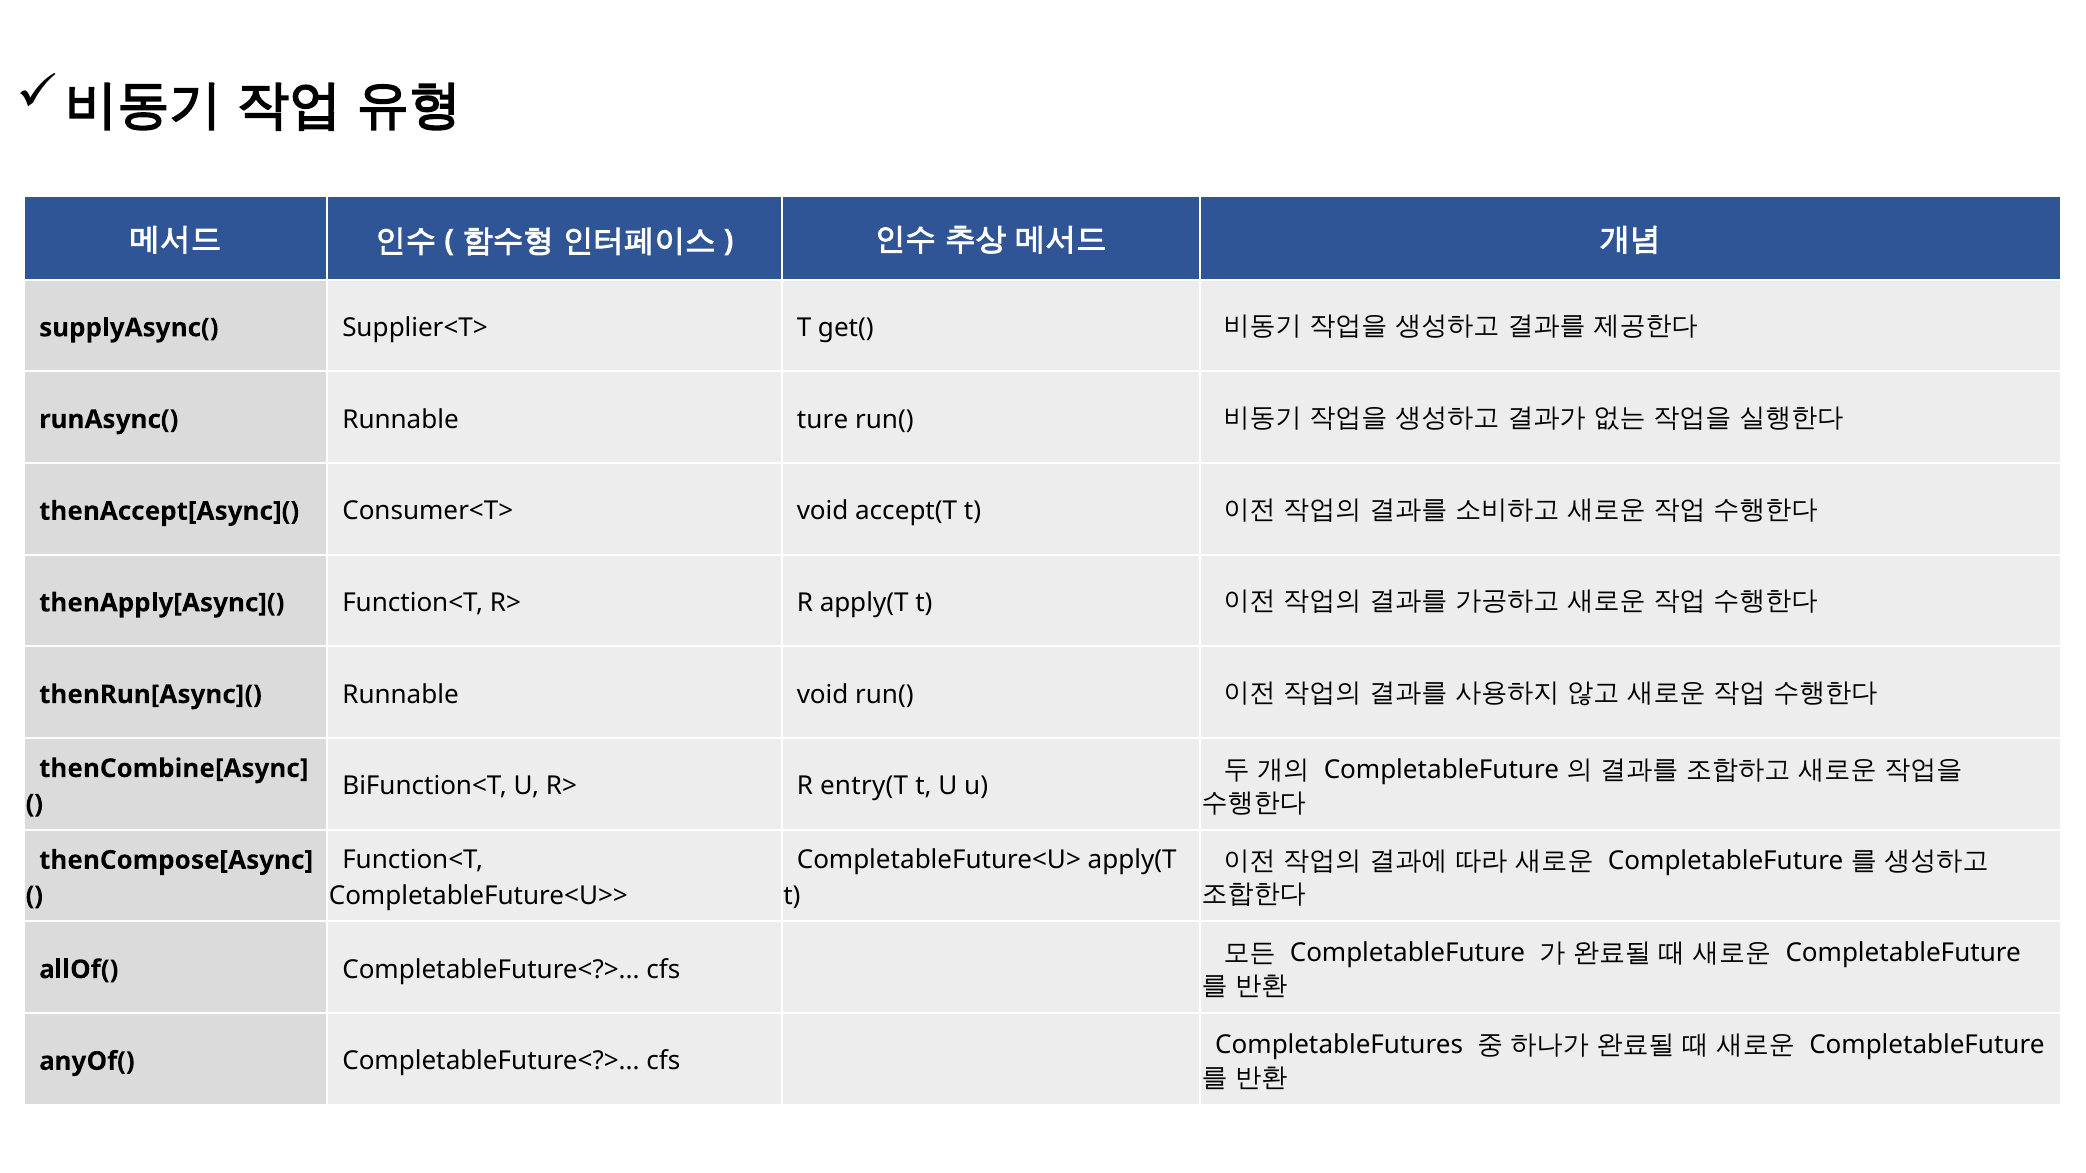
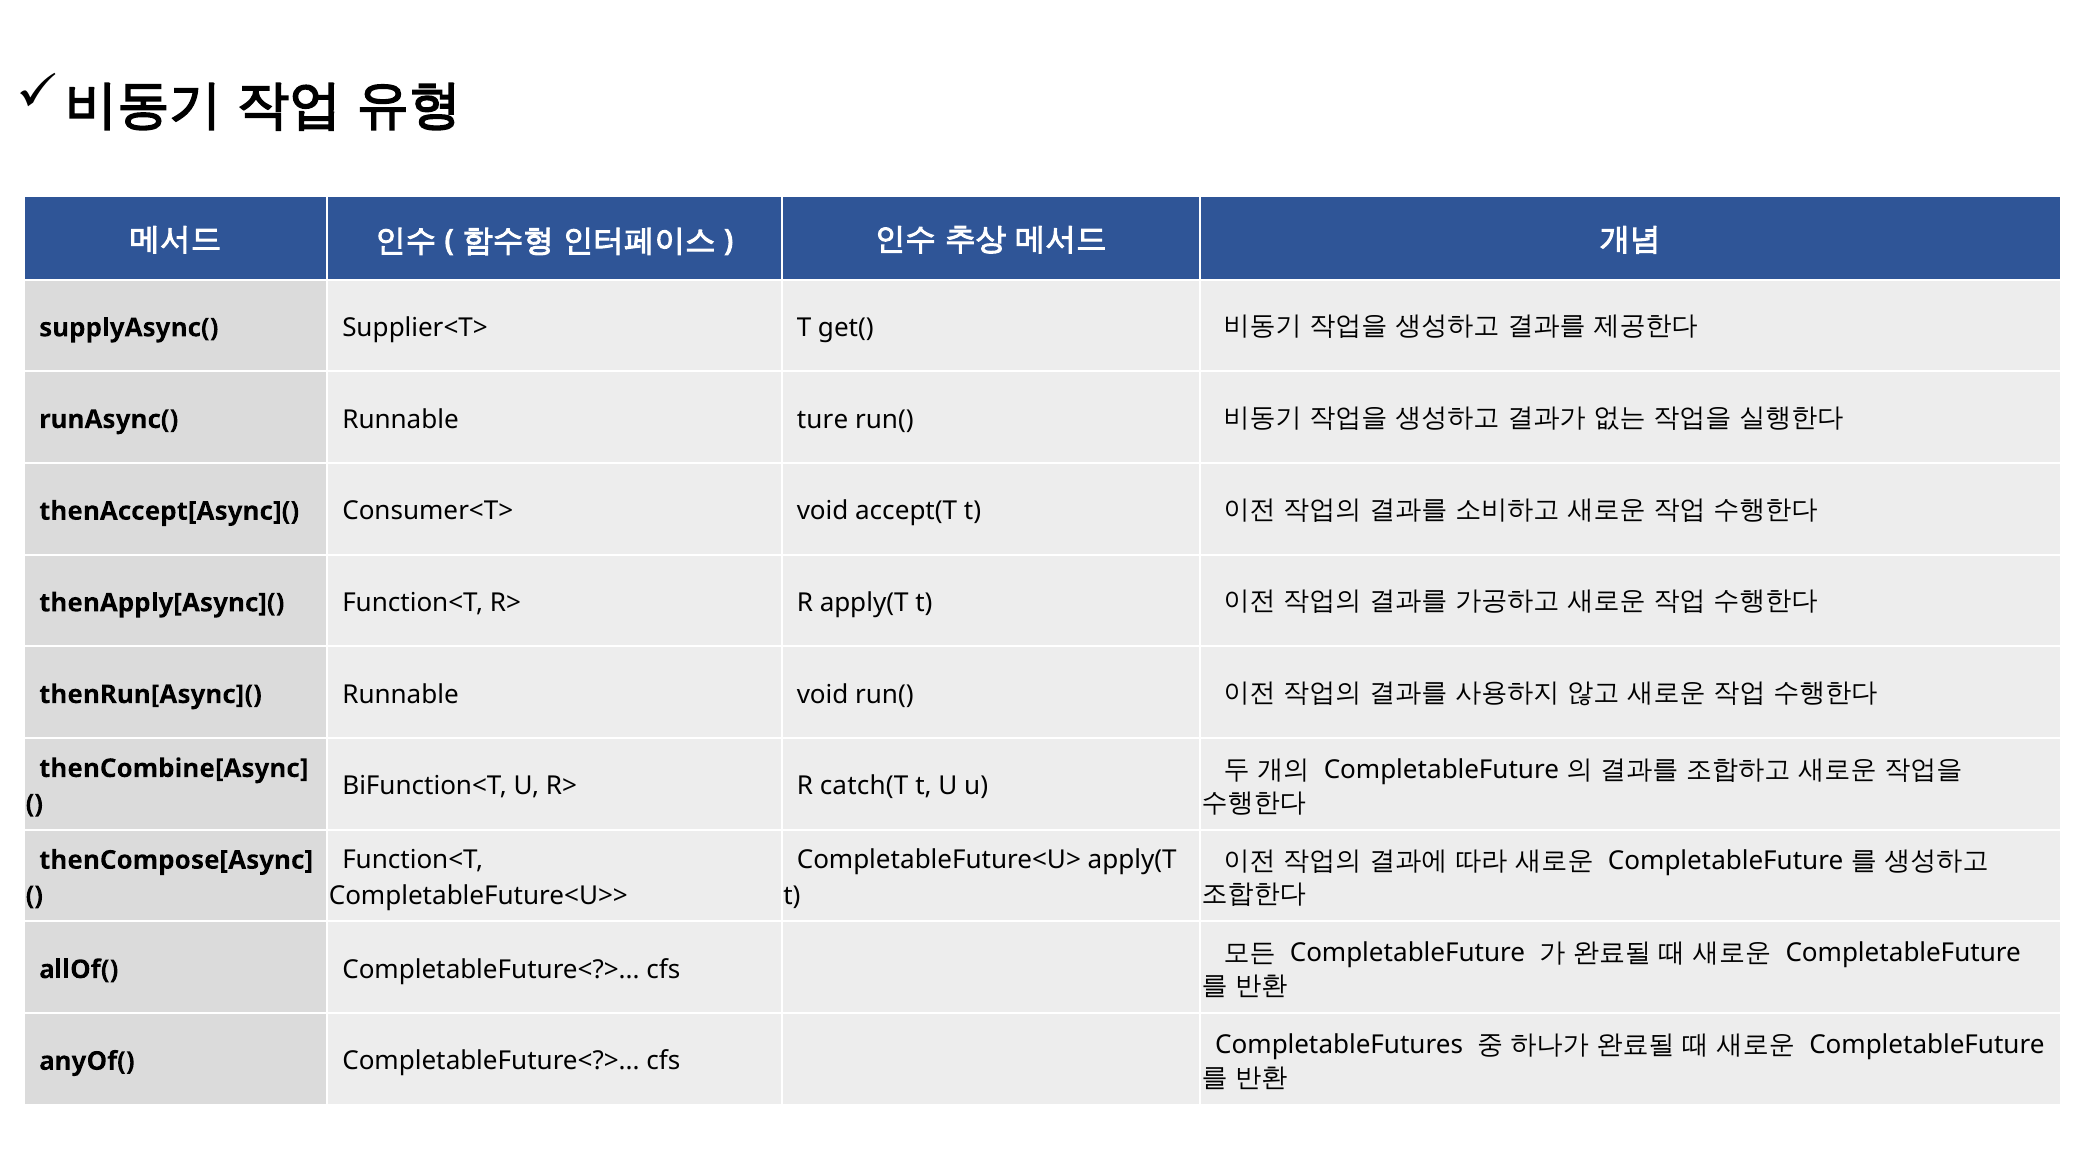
entry(T: entry(T -> catch(T
